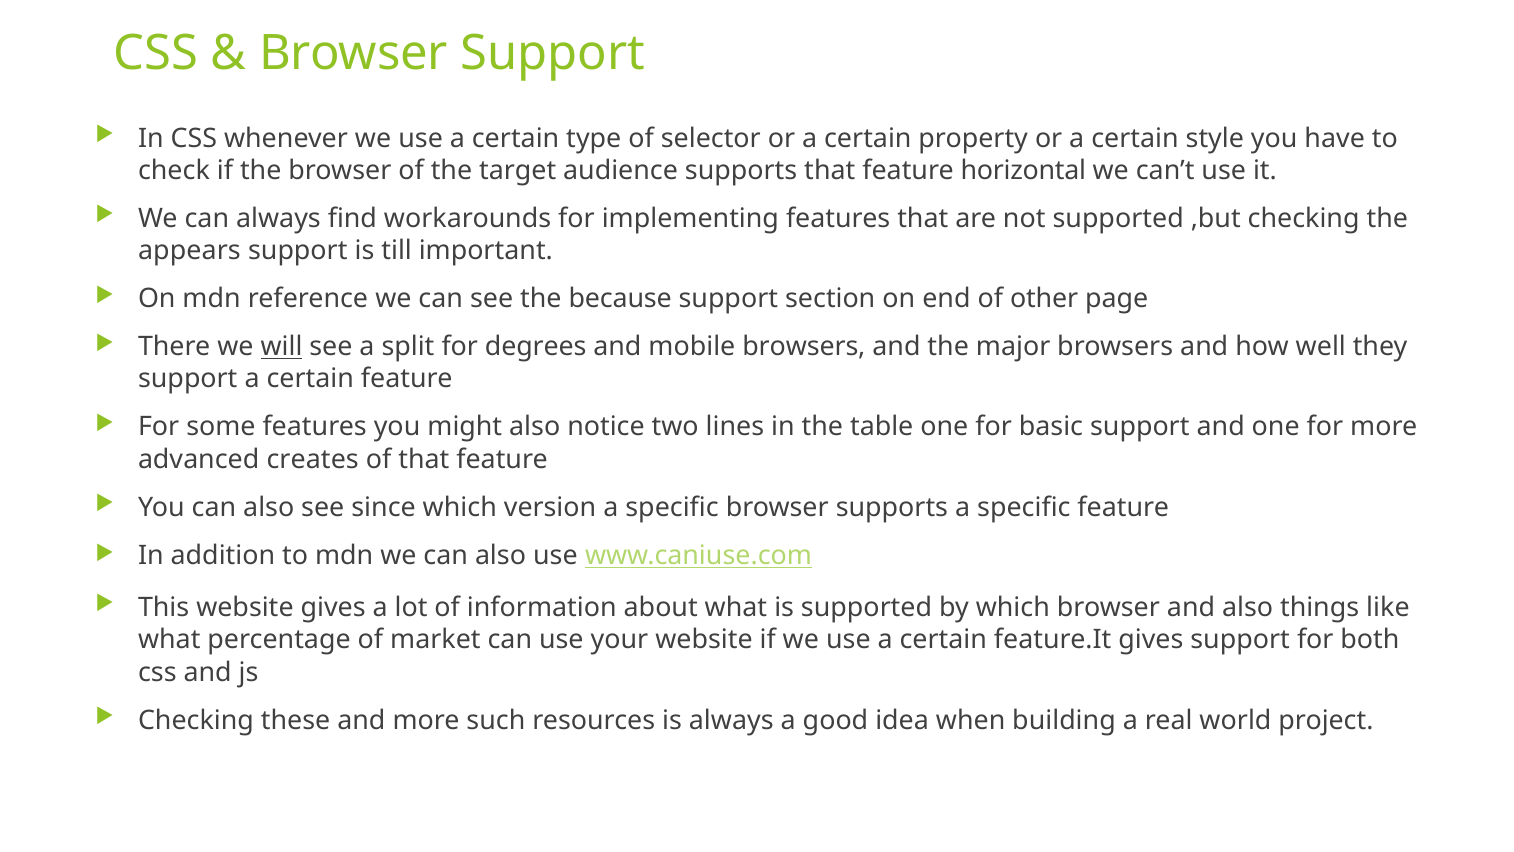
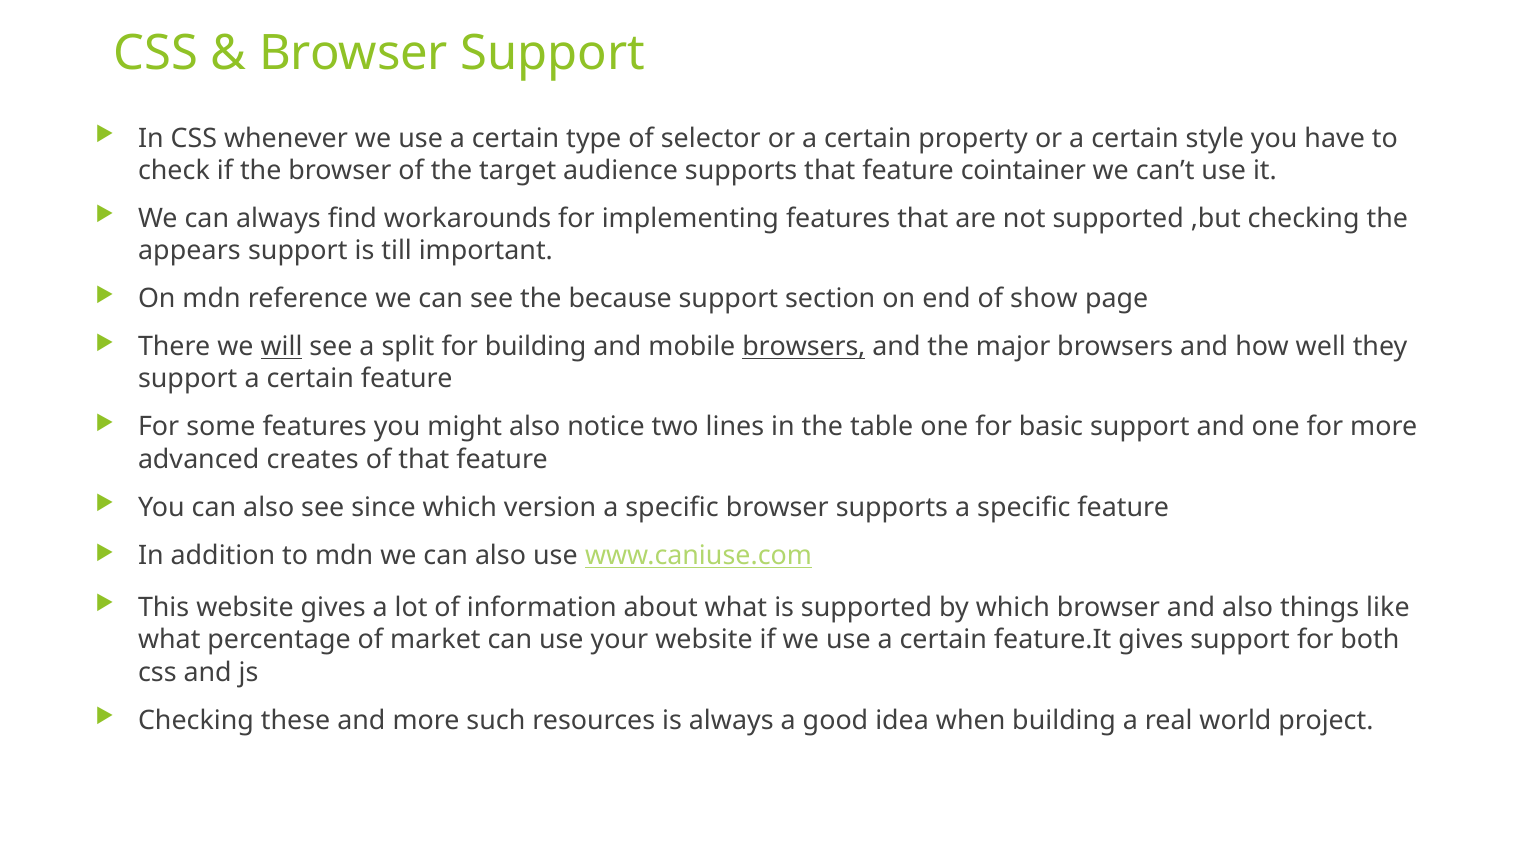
horizontal: horizontal -> cointainer
other: other -> show
for degrees: degrees -> building
browsers at (804, 347) underline: none -> present
